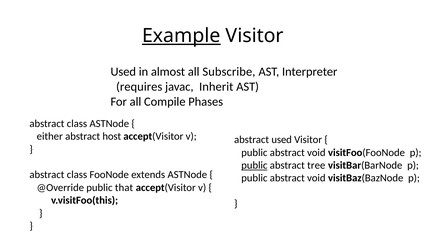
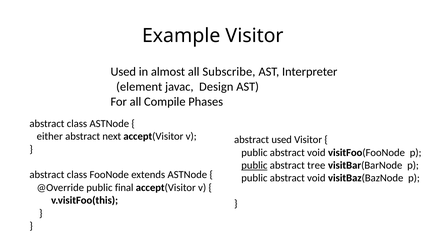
Example underline: present -> none
requires: requires -> element
Inherit: Inherit -> Design
host: host -> next
that: that -> final
